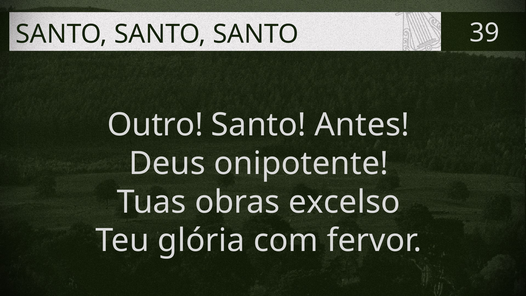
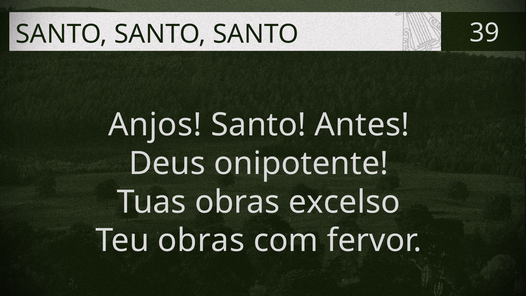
Outro: Outro -> Anjos
Teu glória: glória -> obras
